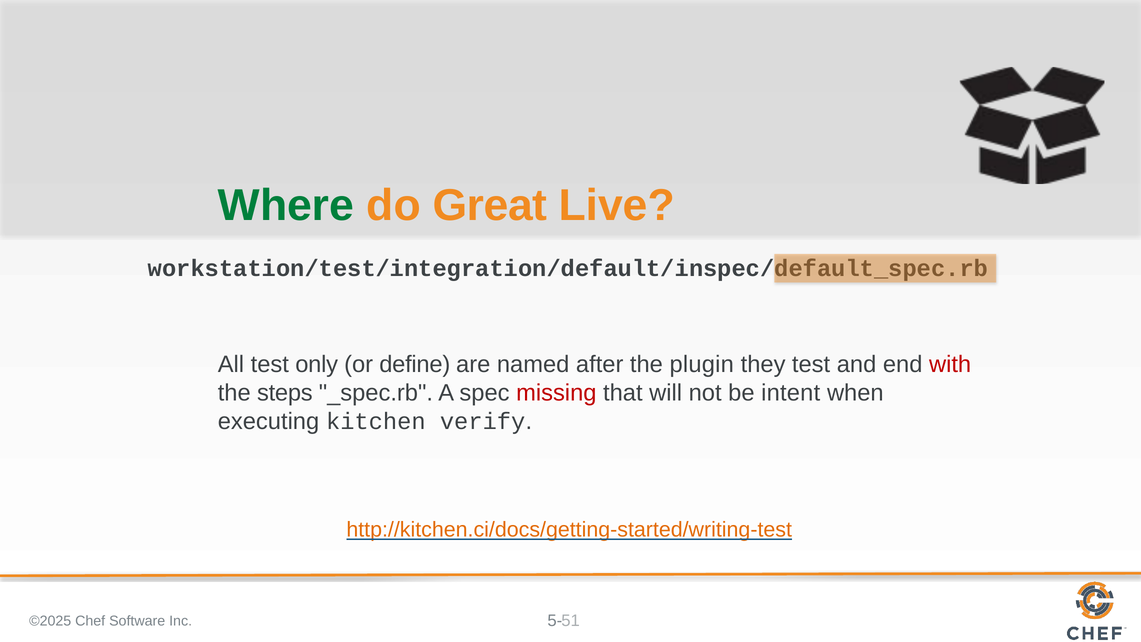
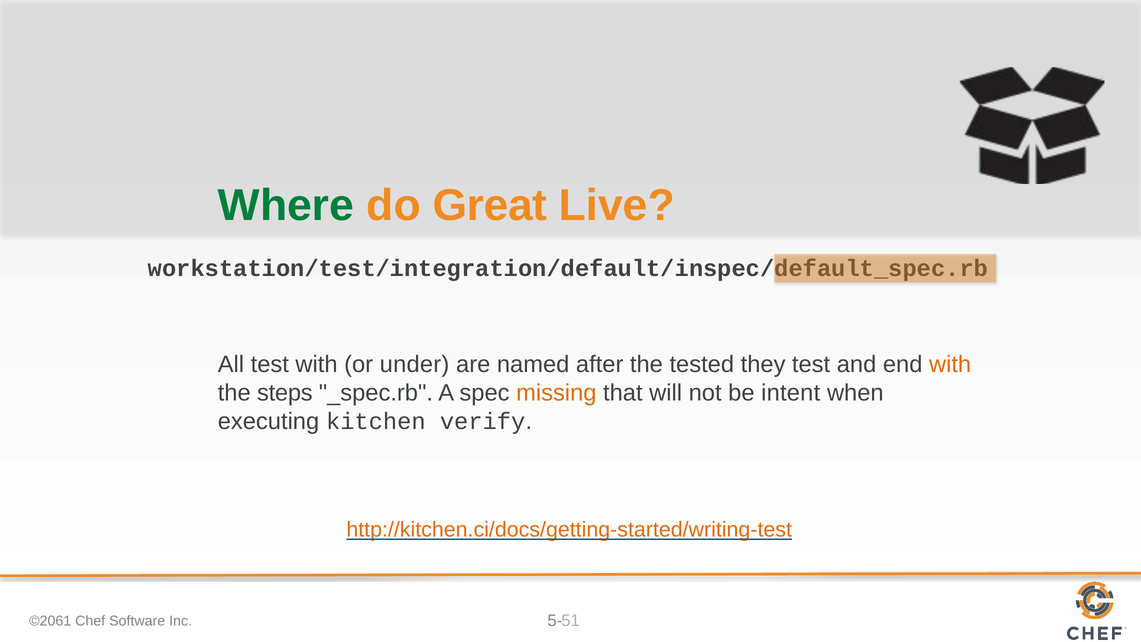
test only: only -> with
define: define -> under
plugin: plugin -> tested
with at (950, 364) colour: red -> orange
missing colour: red -> orange
©2025: ©2025 -> ©2061
